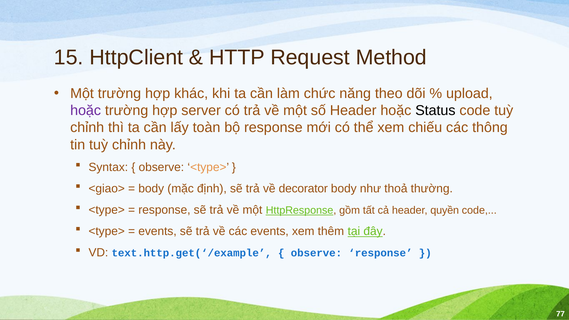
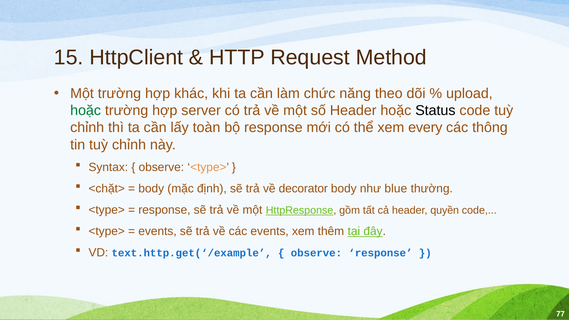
hoặc at (86, 111) colour: purple -> green
chiếu: chiếu -> every
<giao>: <giao> -> <chặt>
thoả: thoả -> blue
